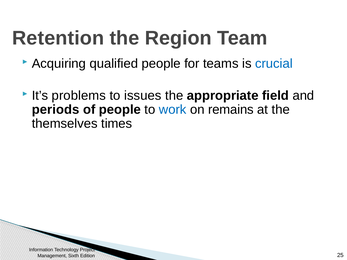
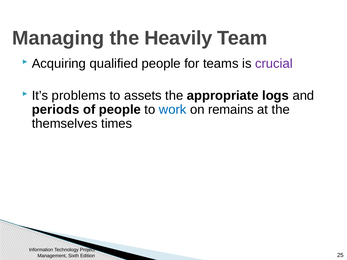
Retention: Retention -> Managing
Region: Region -> Heavily
crucial colour: blue -> purple
issues: issues -> assets
field: field -> logs
